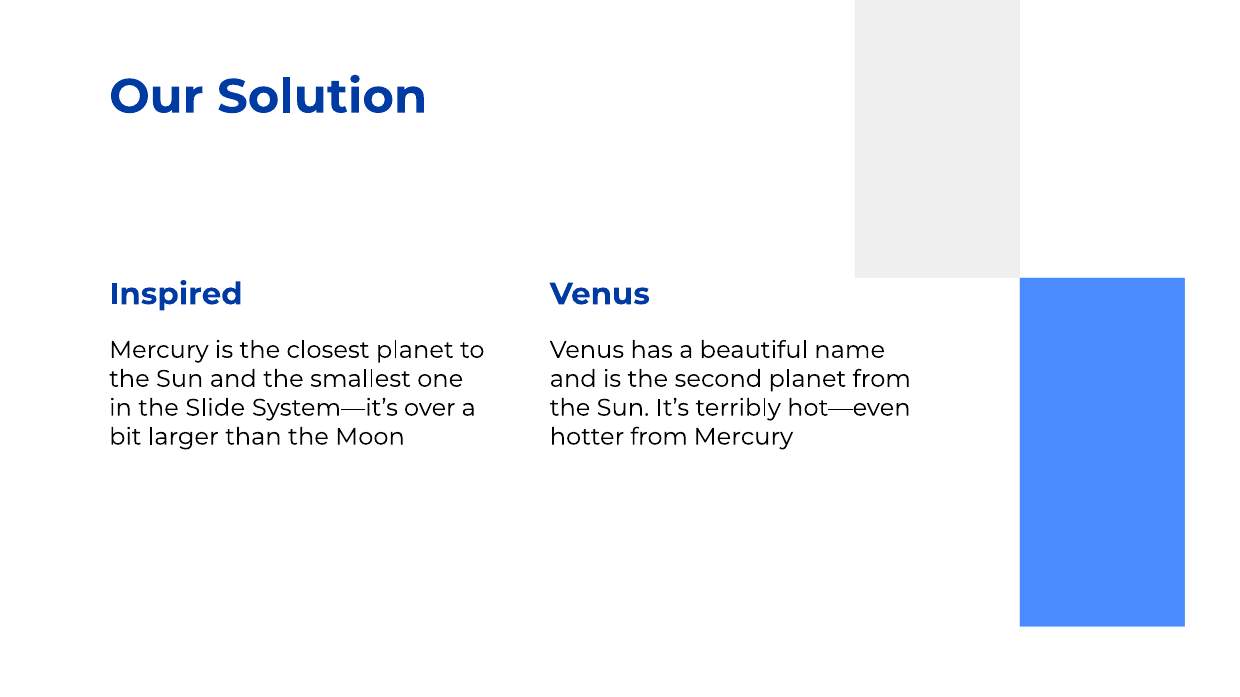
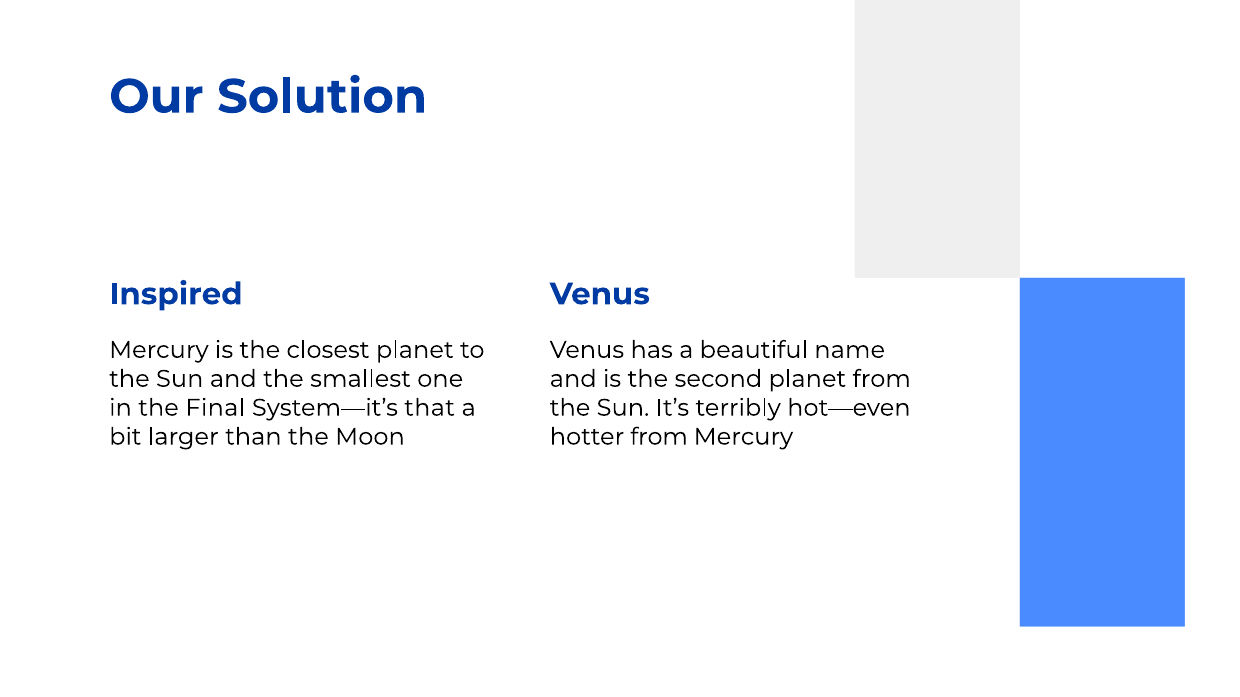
Slide: Slide -> Final
over: over -> that
